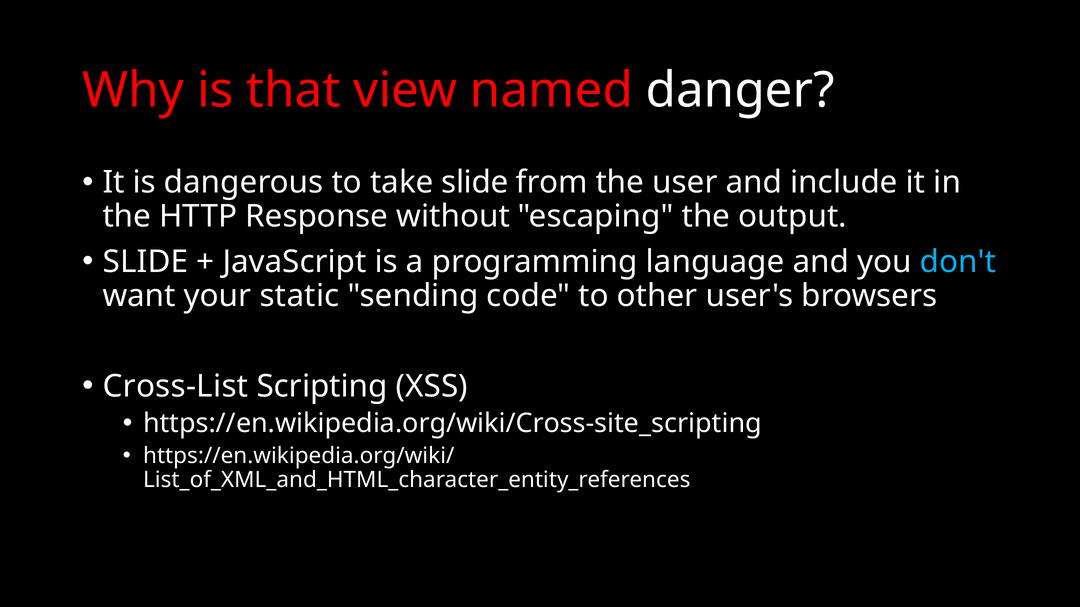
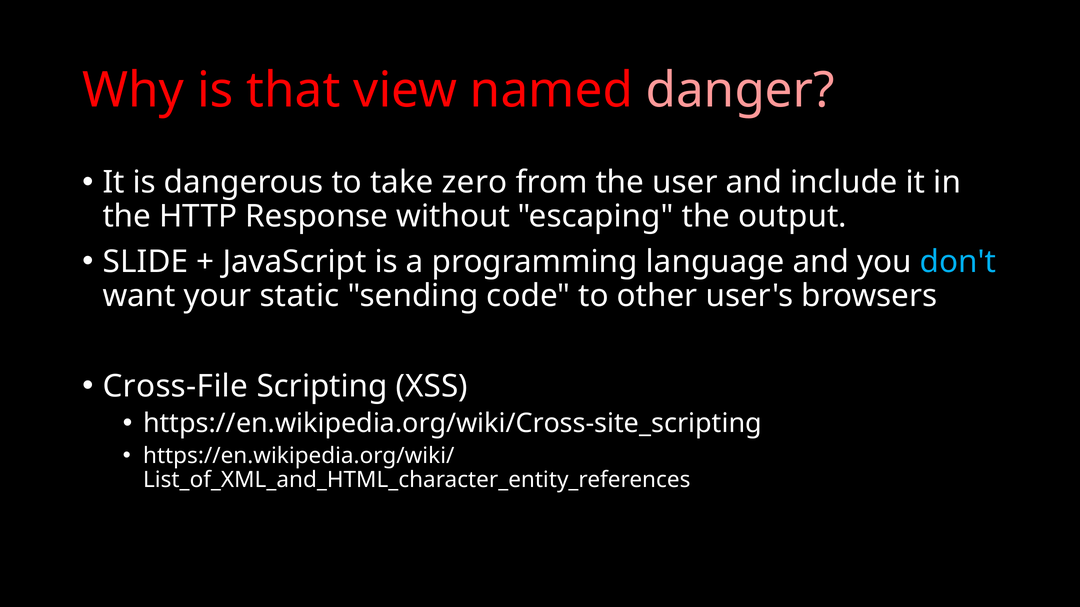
danger colour: white -> pink
take slide: slide -> zero
Cross-List: Cross-List -> Cross-File
